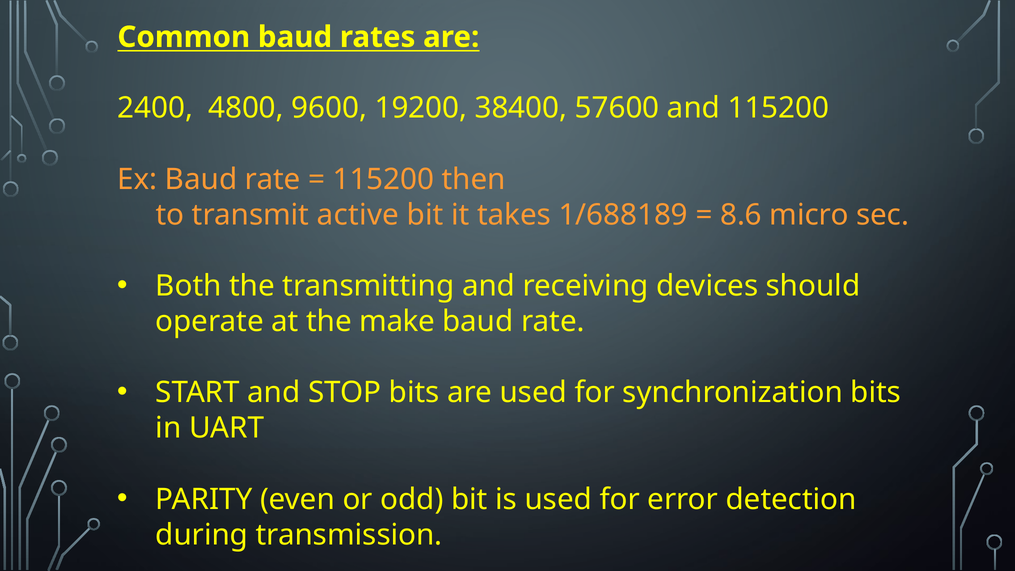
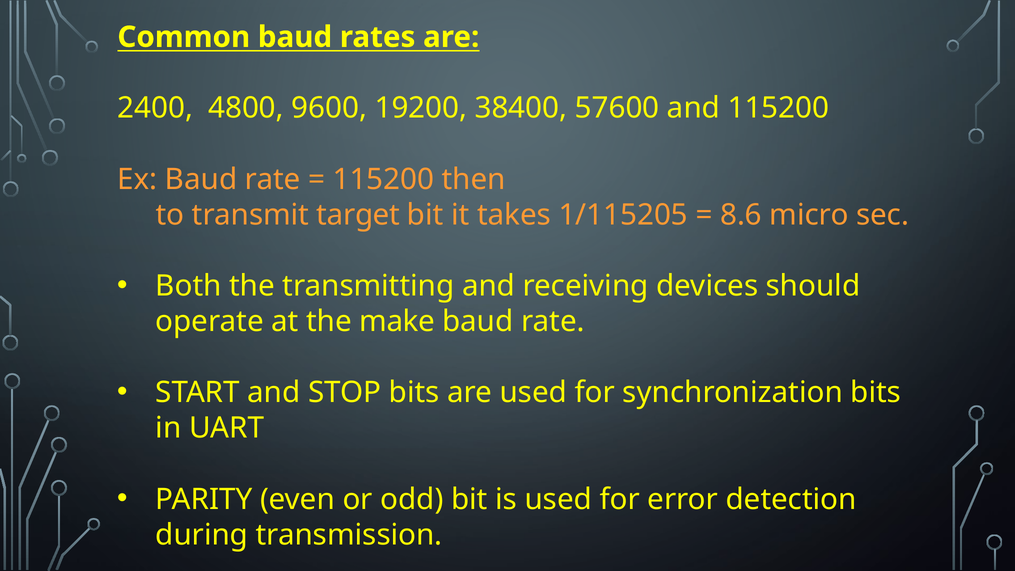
active: active -> target
1/688189: 1/688189 -> 1/115205
